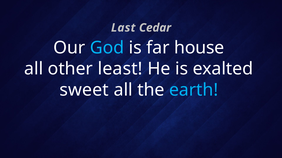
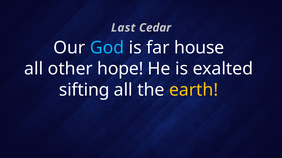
least: least -> hope
sweet: sweet -> sifting
earth colour: light blue -> yellow
